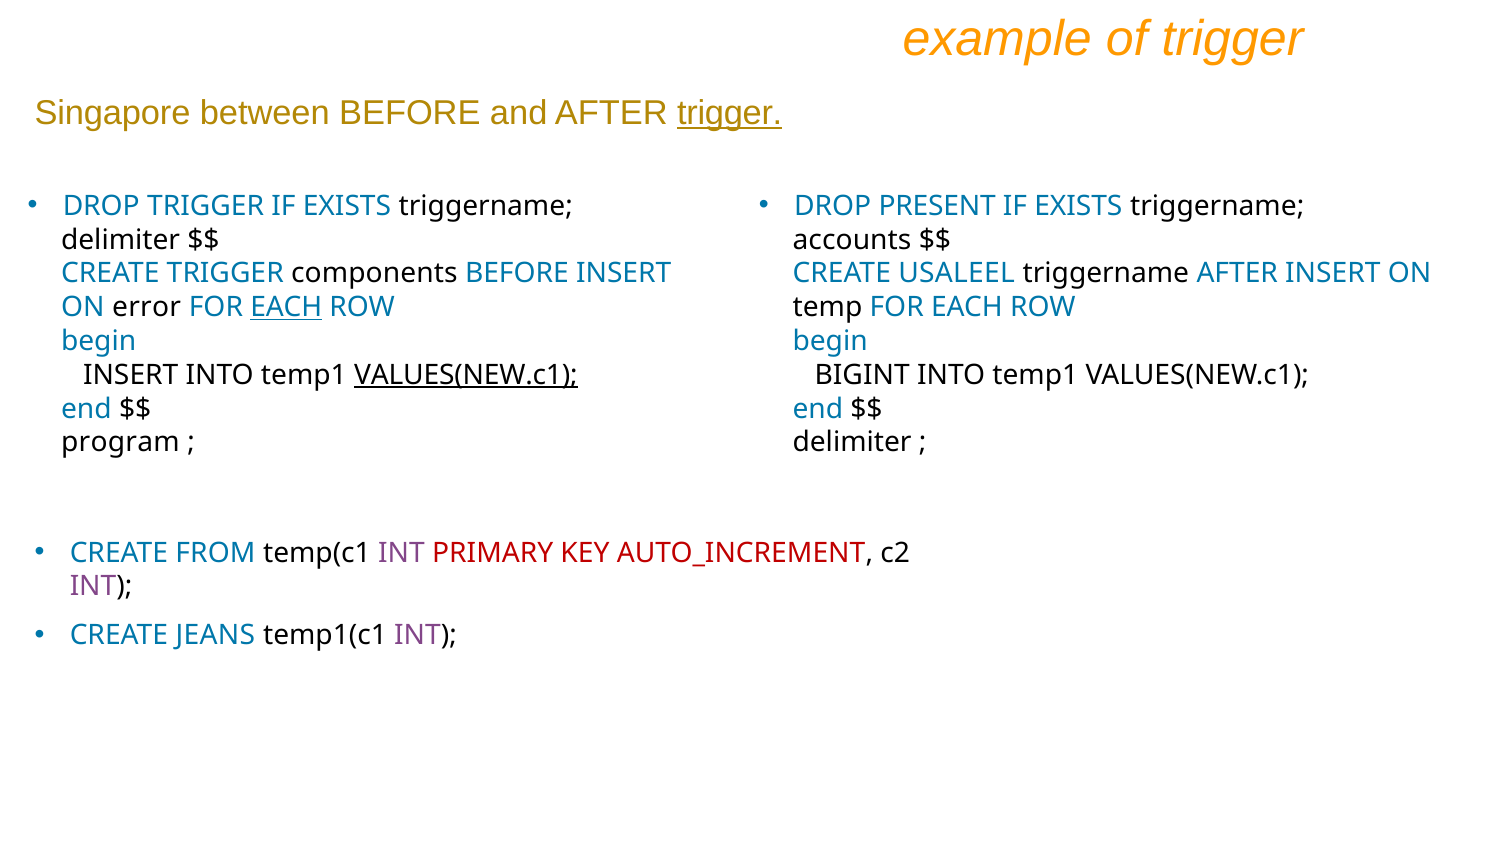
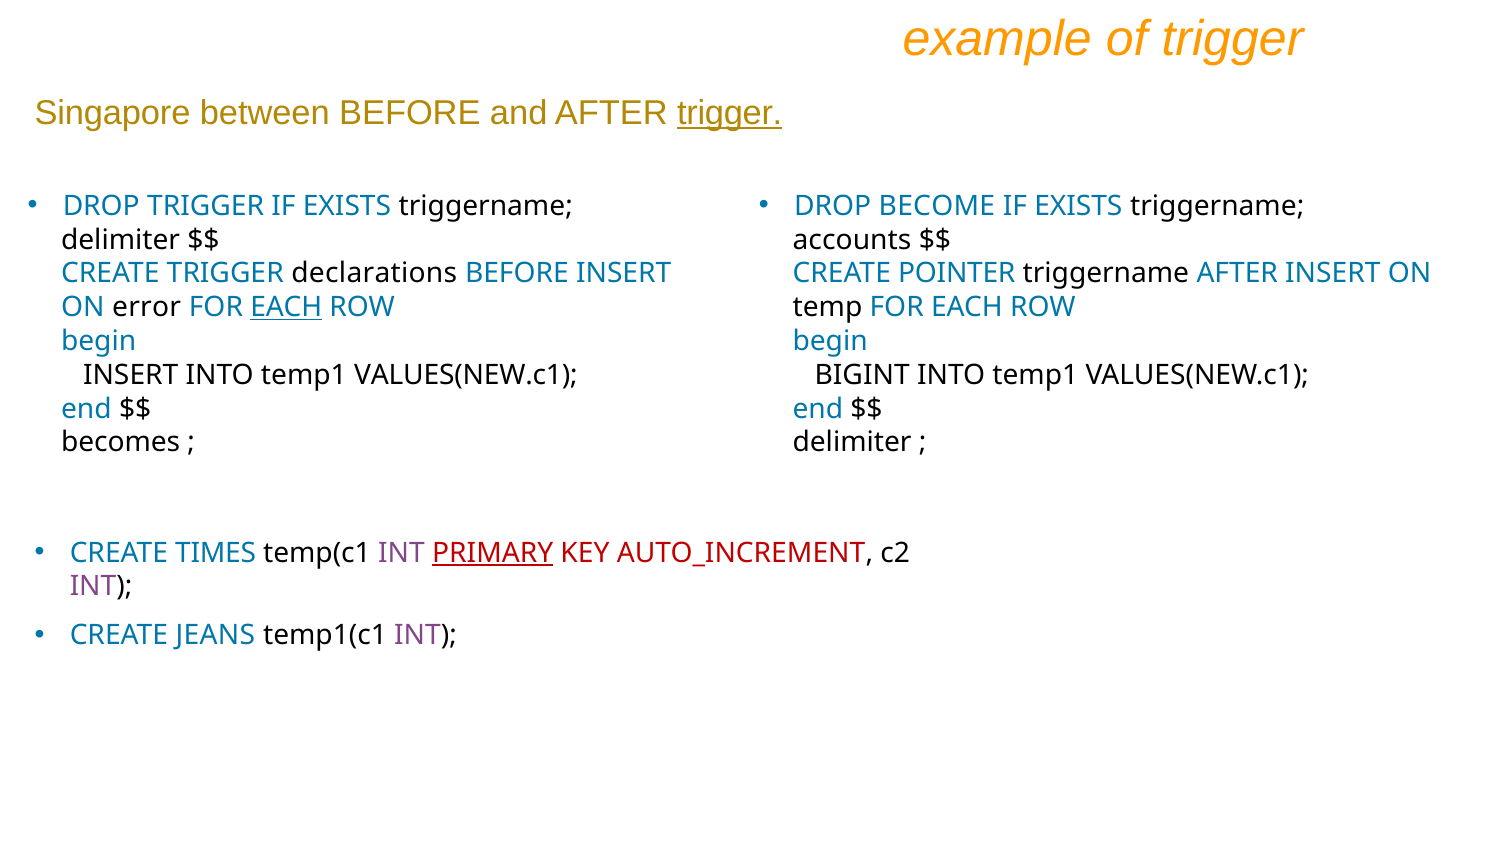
PRESENT: PRESENT -> BECOME
components: components -> declarations
USALEEL: USALEEL -> POINTER
VALUES(NEW.c1 at (466, 375) underline: present -> none
program: program -> becomes
FROM: FROM -> TIMES
PRIMARY underline: none -> present
